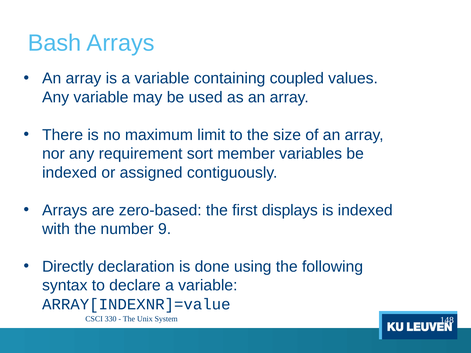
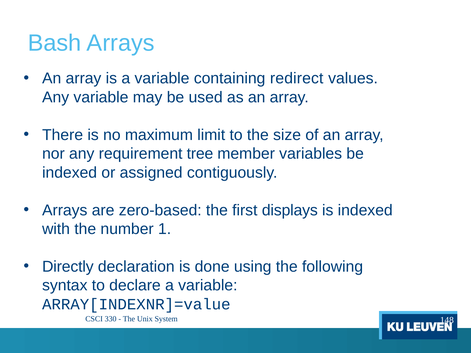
coupled: coupled -> redirect
sort: sort -> tree
9: 9 -> 1
